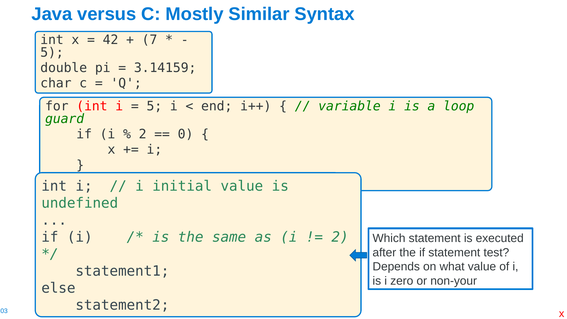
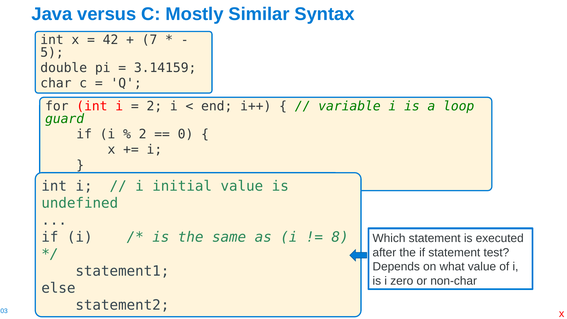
5 at (154, 106): 5 -> 2
2 at (340, 237): 2 -> 8
non-your: non-your -> non-char
